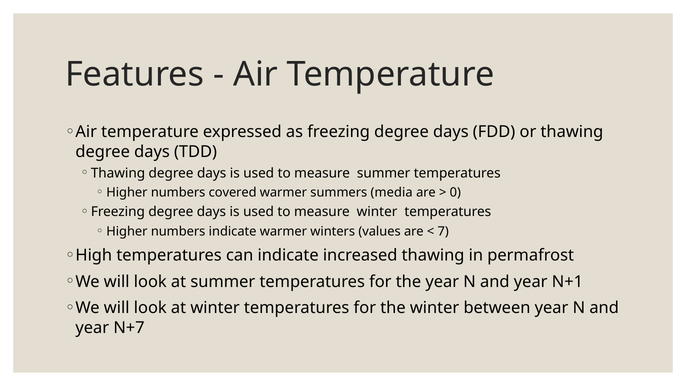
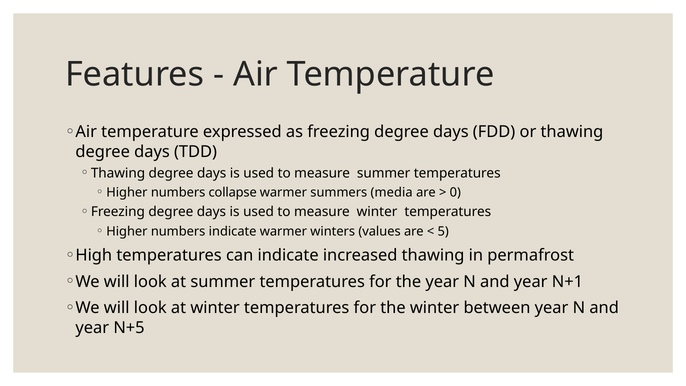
covered: covered -> collapse
7: 7 -> 5
N+7: N+7 -> N+5
